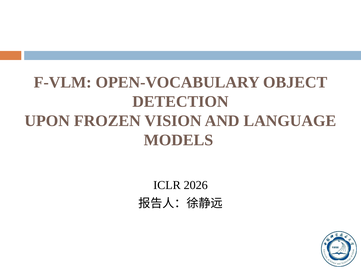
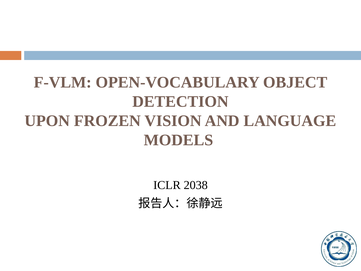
2026: 2026 -> 2038
